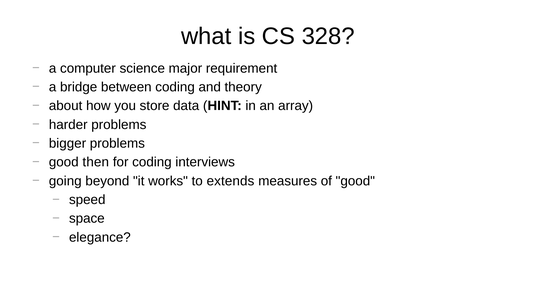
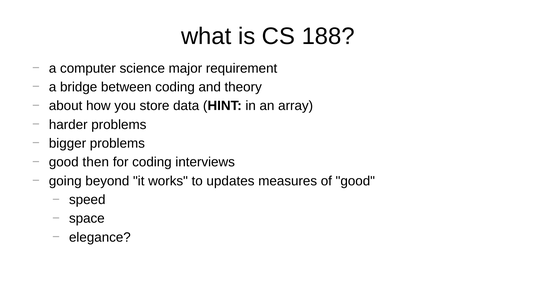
328: 328 -> 188
extends: extends -> updates
